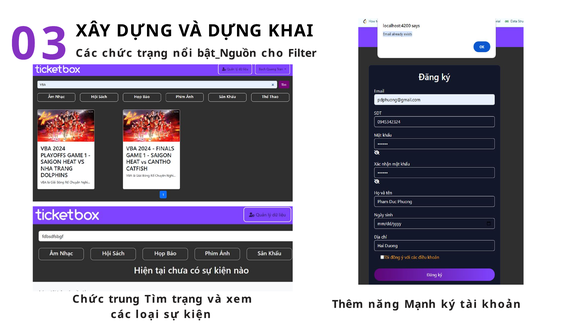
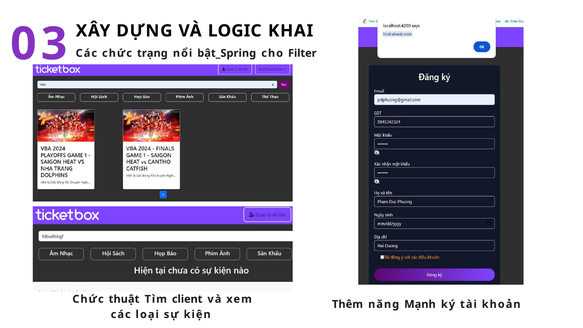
VÀ DỰNG: DỰNG -> LOGIC
bật_Nguồn: bật_Nguồn -> bật_Spring
trung: trung -> thuật
Tìm trạng: trạng -> client
